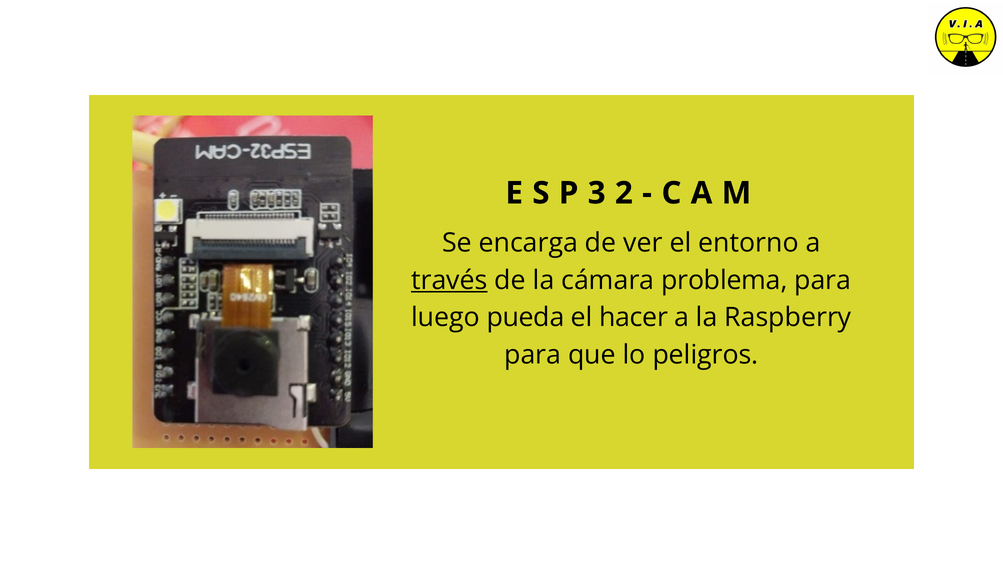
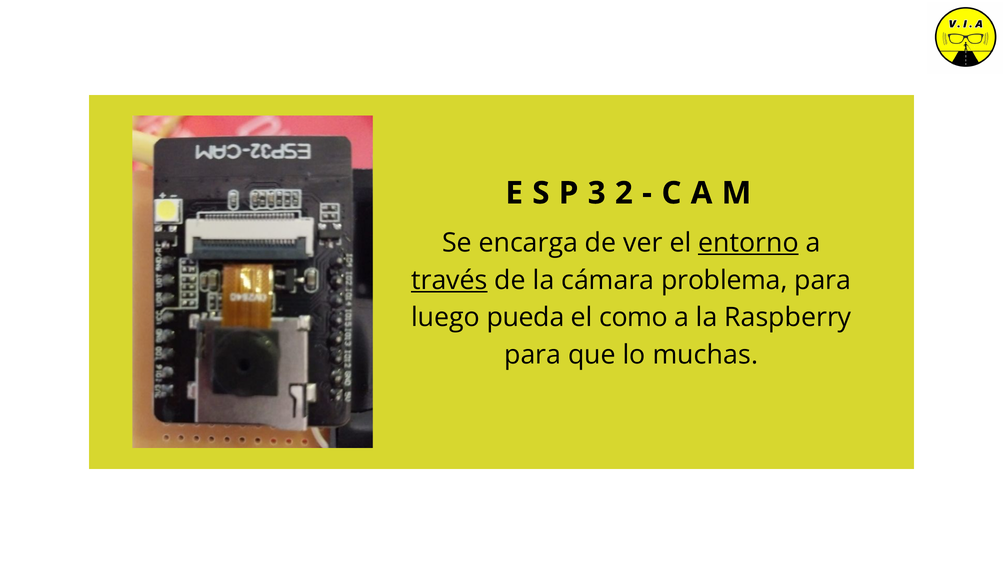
entorno underline: none -> present
hacer: hacer -> como
peligros: peligros -> muchas
